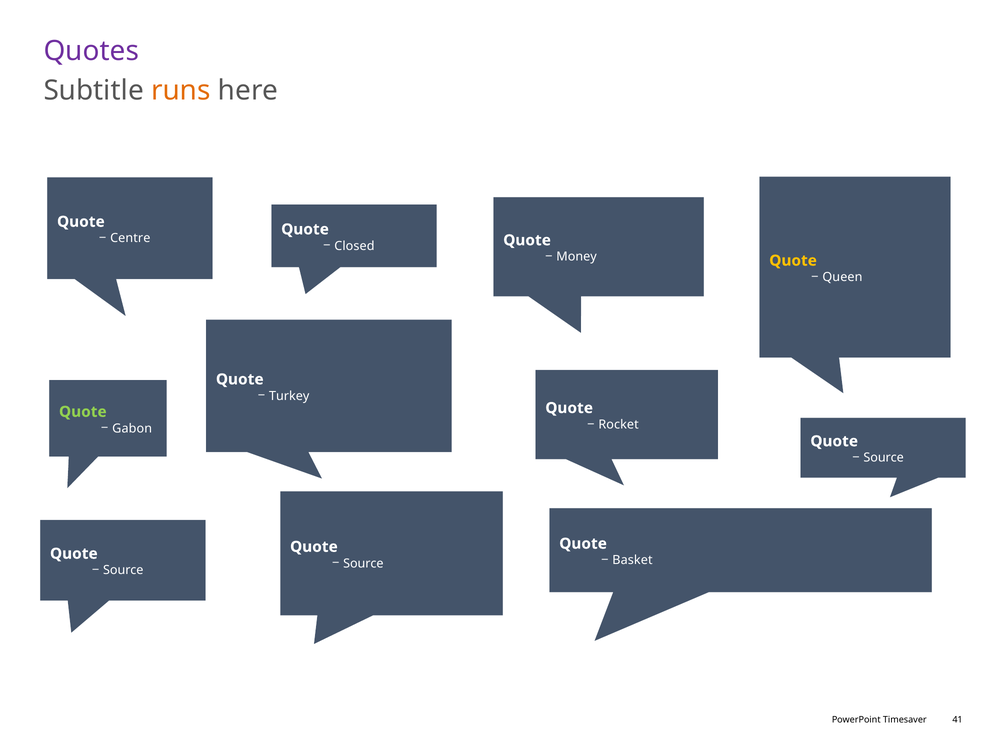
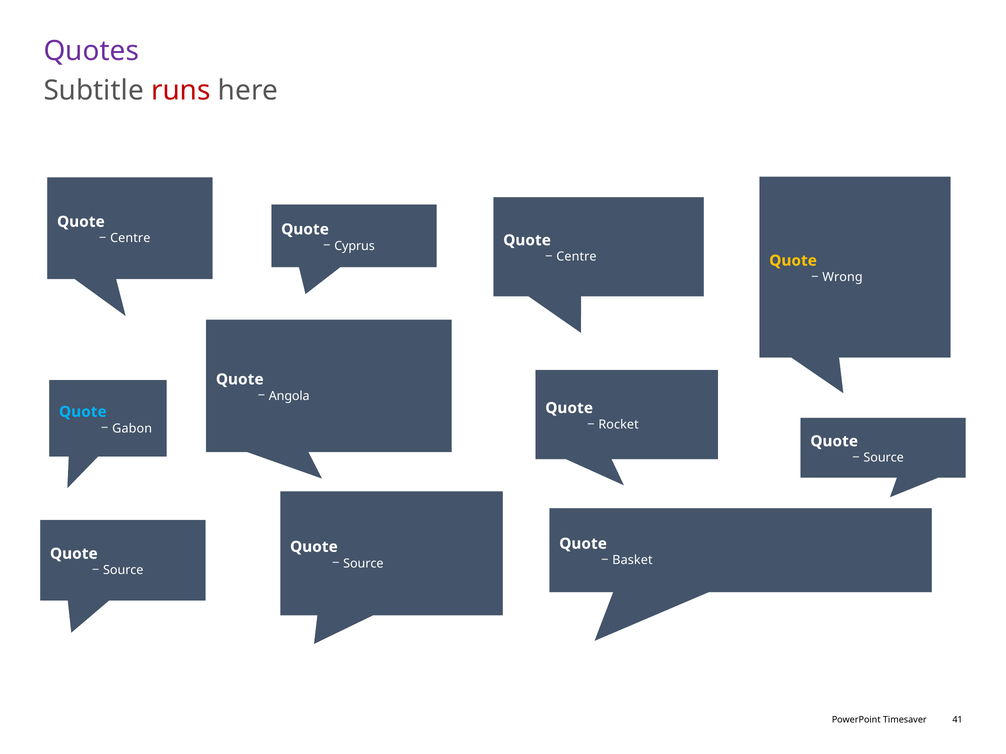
runs colour: orange -> red
Closed: Closed -> Cyprus
Money at (577, 257): Money -> Centre
Queen: Queen -> Wrong
Turkey: Turkey -> Angola
Quote at (83, 412) colour: light green -> light blue
